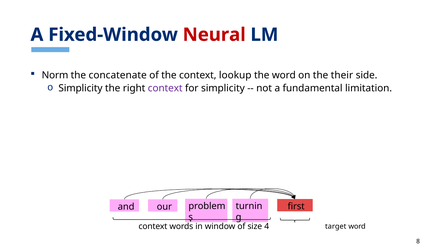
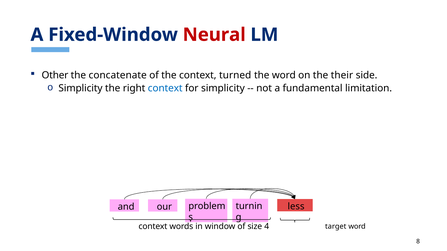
Norm: Norm -> Other
lookup: lookup -> turned
context at (165, 89) colour: purple -> blue
first: first -> less
